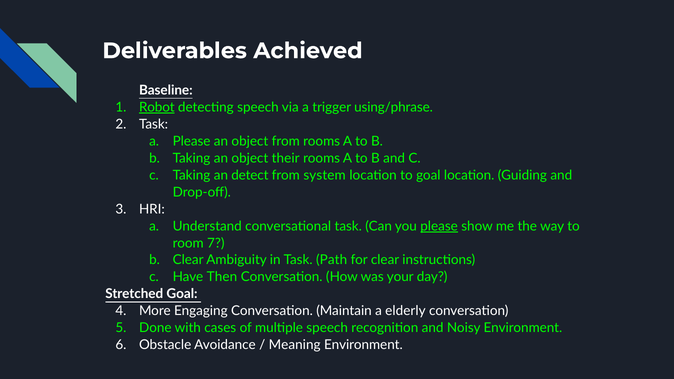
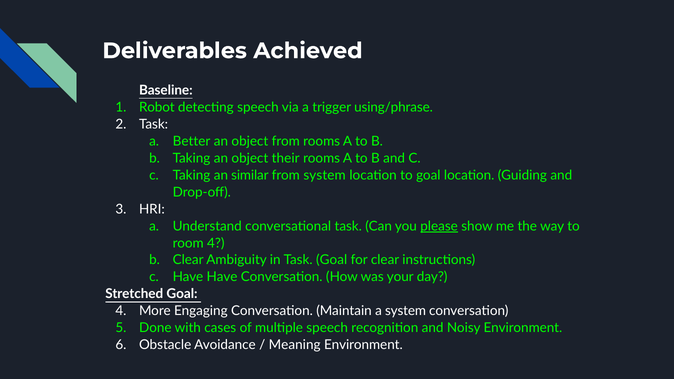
Robot underline: present -> none
a Please: Please -> Better
detect: detect -> similar
room 7: 7 -> 4
Task Path: Path -> Goal
Have Then: Then -> Have
a elderly: elderly -> system
